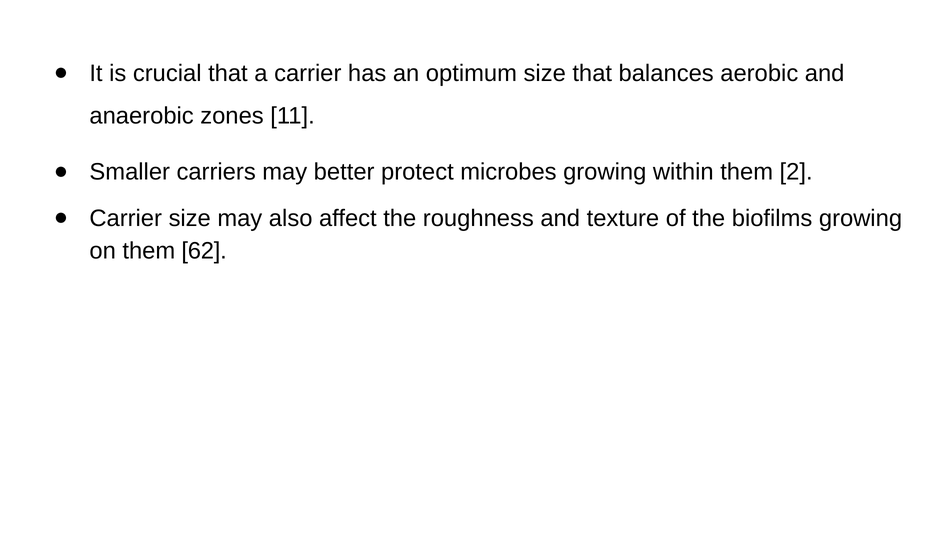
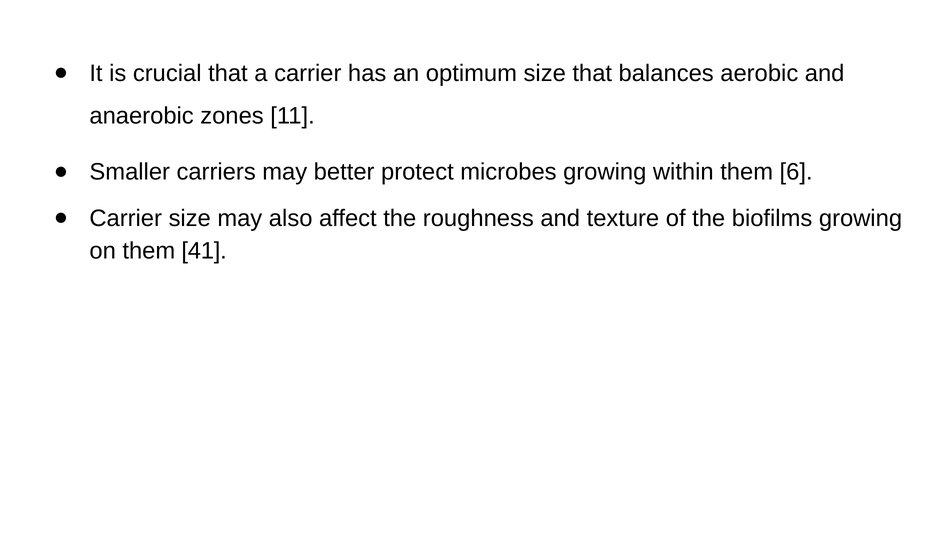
2: 2 -> 6
62: 62 -> 41
